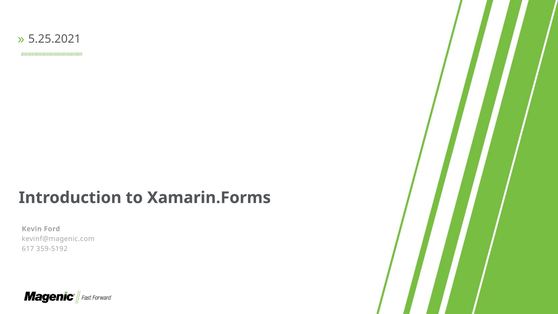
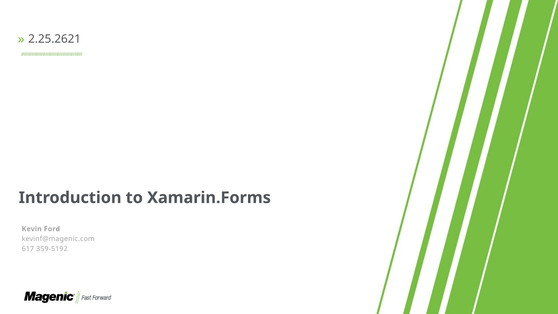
5.25.2021: 5.25.2021 -> 2.25.2621
